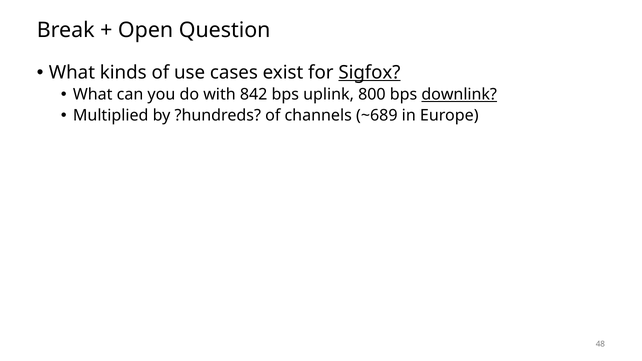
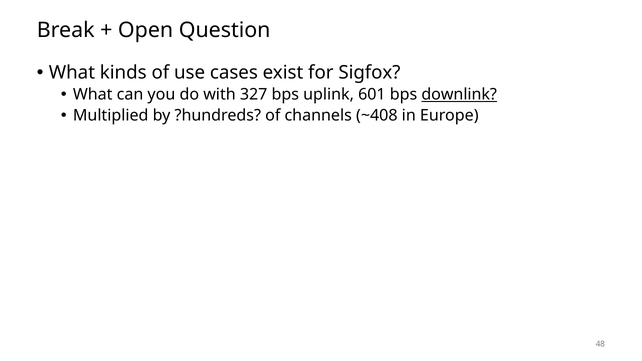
Sigfox underline: present -> none
842: 842 -> 327
800: 800 -> 601
~689: ~689 -> ~408
